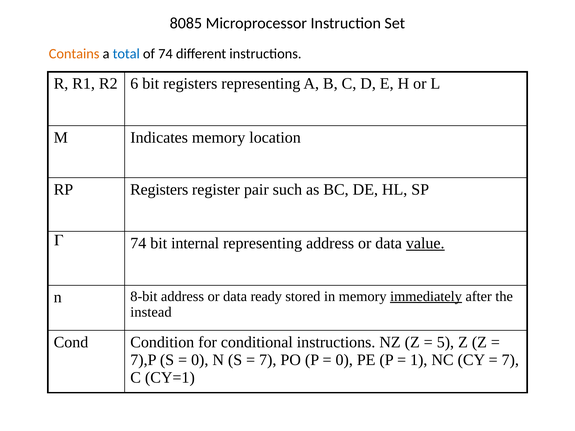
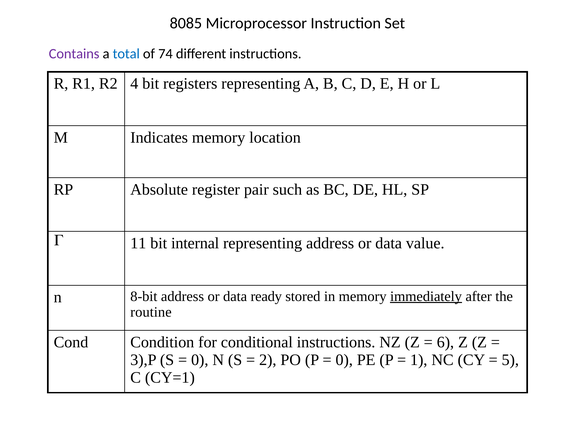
Contains colour: orange -> purple
6: 6 -> 4
RP Registers: Registers -> Absolute
74 at (138, 243): 74 -> 11
value underline: present -> none
instead: instead -> routine
5: 5 -> 6
7),P: 7),P -> 3),P
7 at (268, 360): 7 -> 2
7 at (510, 360): 7 -> 5
